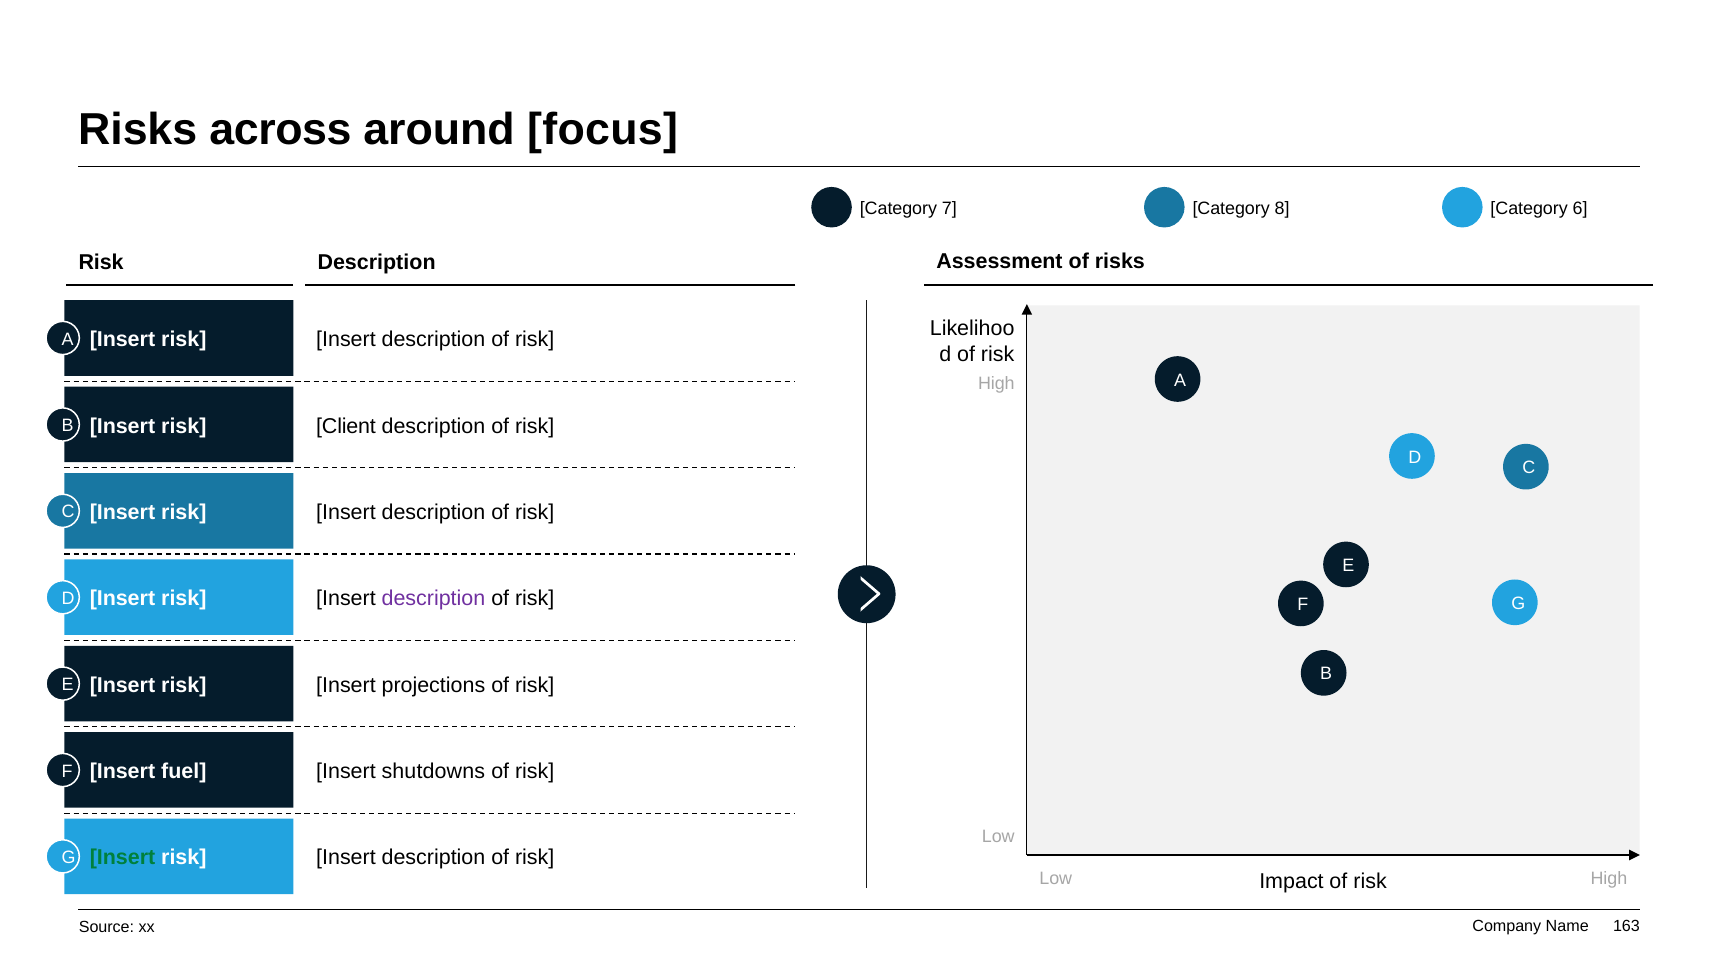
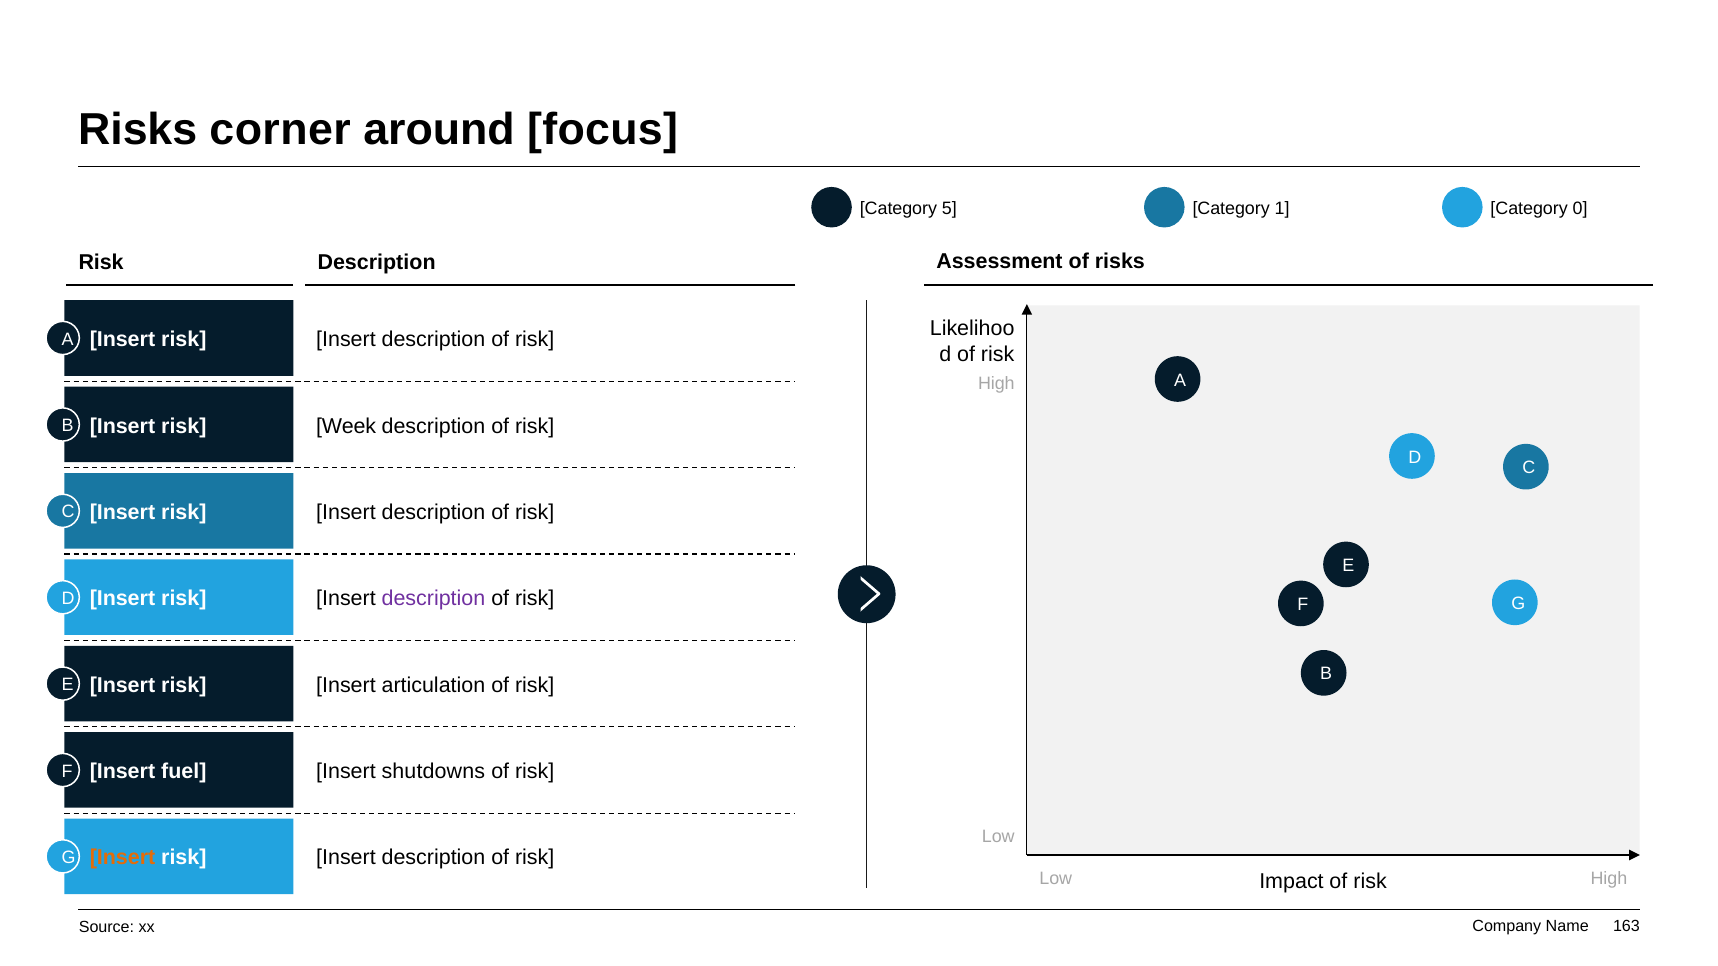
across: across -> corner
7: 7 -> 5
8: 8 -> 1
6: 6 -> 0
Client: Client -> Week
projections: projections -> articulation
Insert at (123, 858) colour: green -> orange
